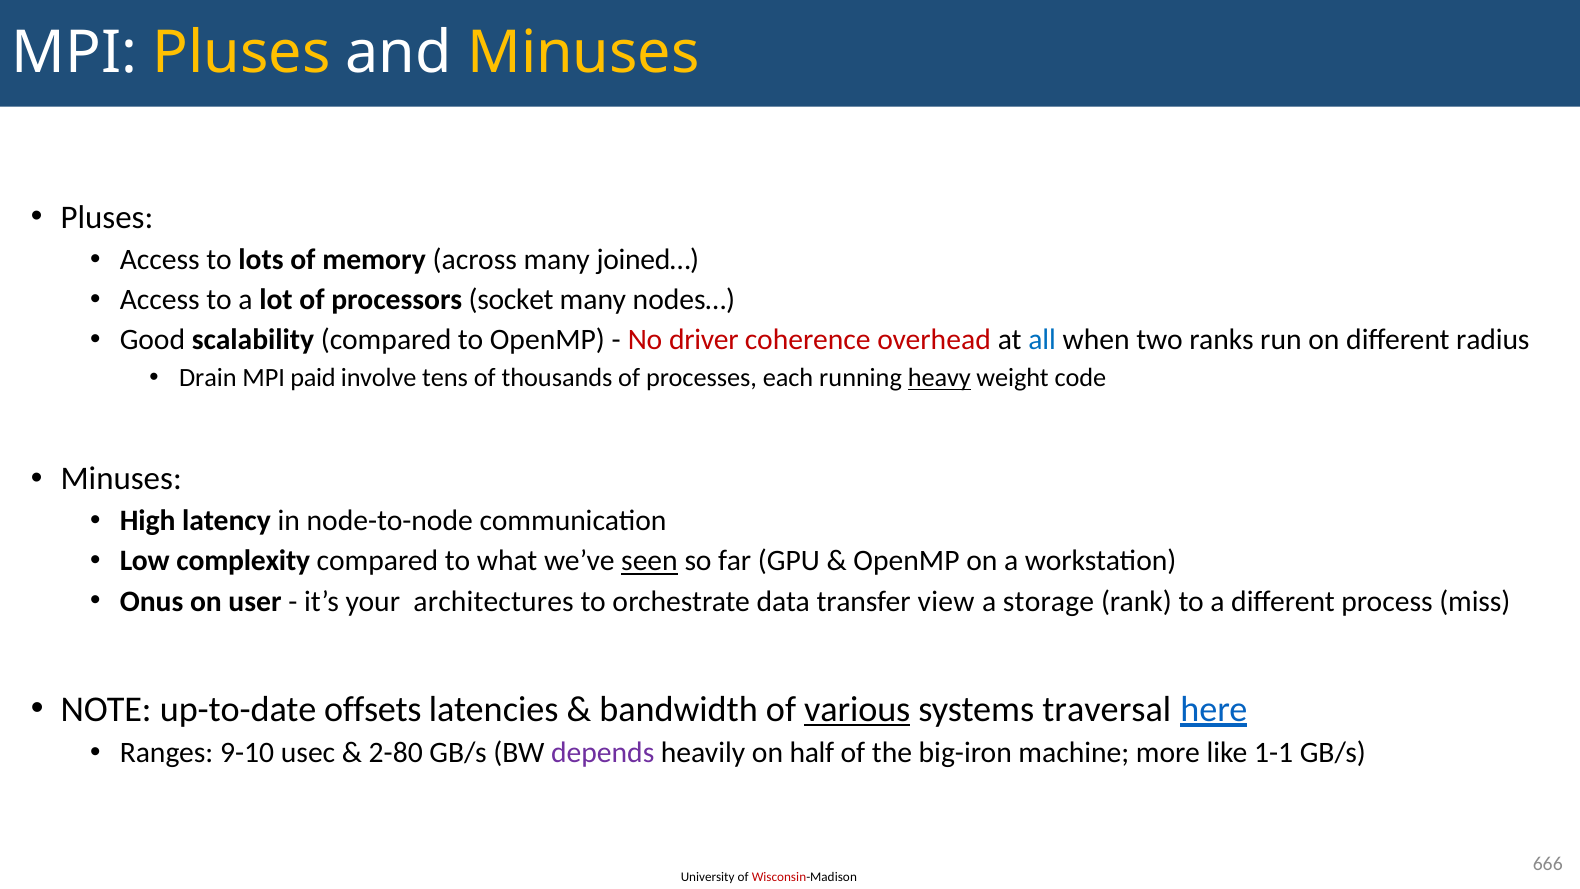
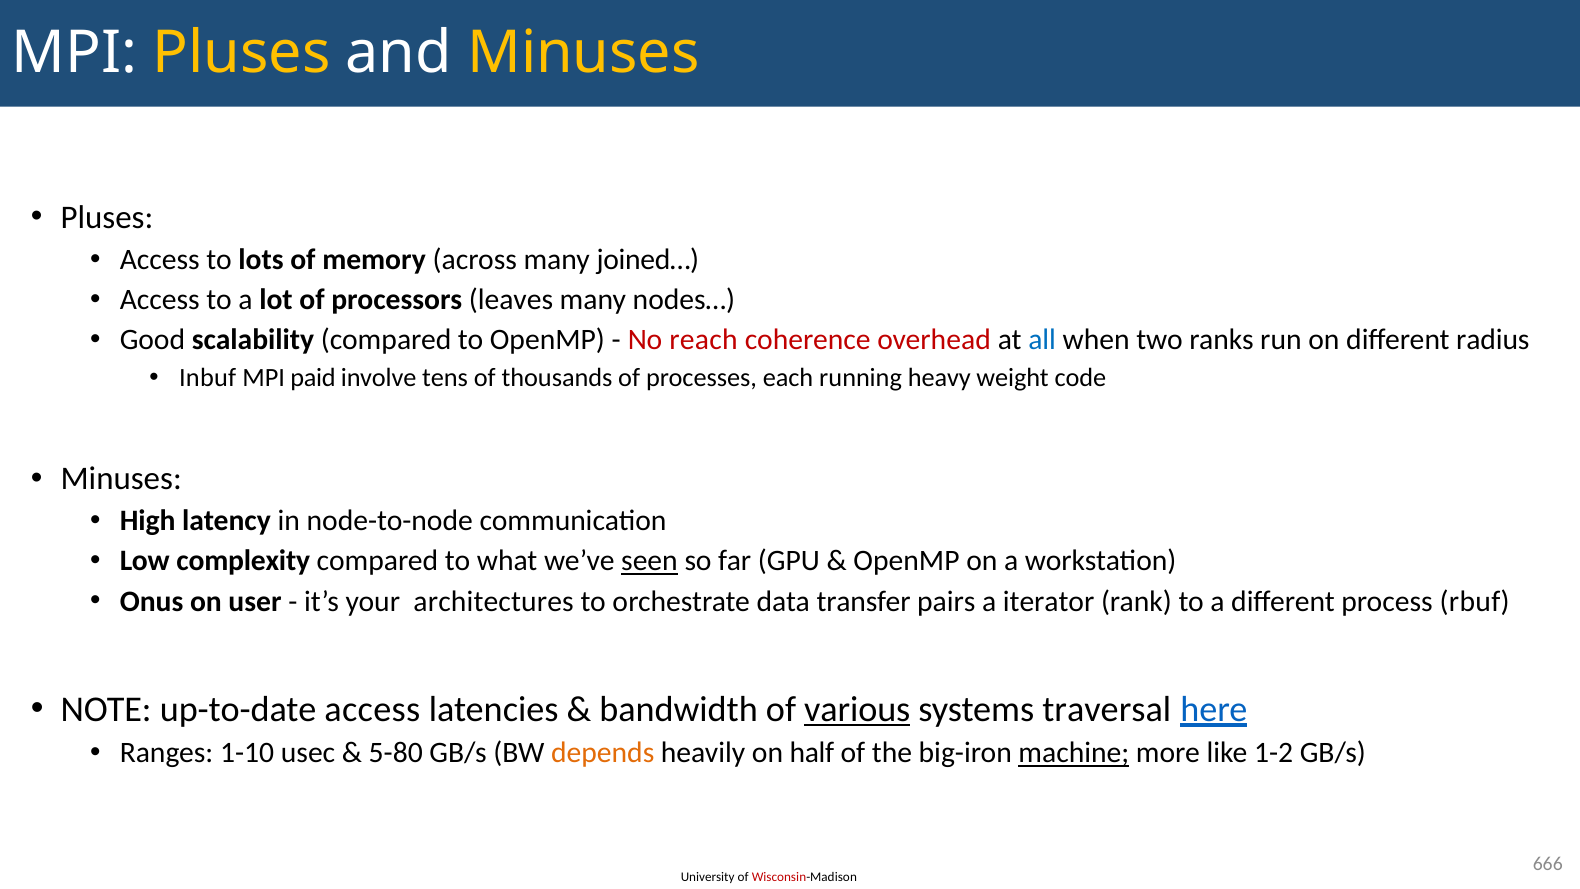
socket: socket -> leaves
driver: driver -> reach
Drain: Drain -> Inbuf
heavy underline: present -> none
view: view -> pairs
storage: storage -> iterator
miss: miss -> rbuf
up-to-date offsets: offsets -> access
9-10: 9-10 -> 1-10
2-80: 2-80 -> 5-80
depends colour: purple -> orange
machine underline: none -> present
1-1: 1-1 -> 1-2
